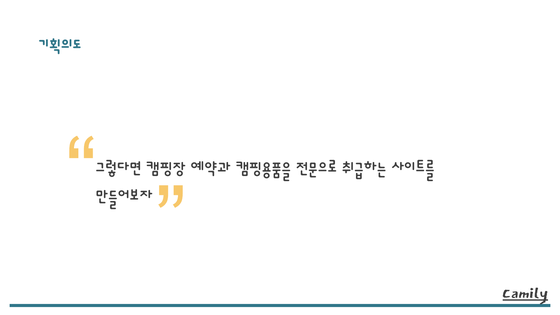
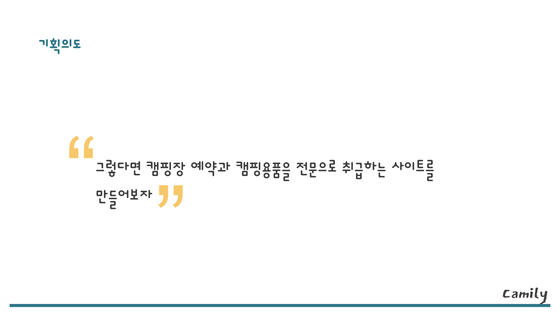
Camily underline: present -> none
